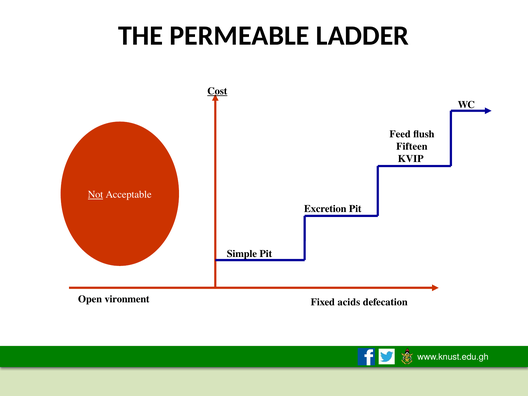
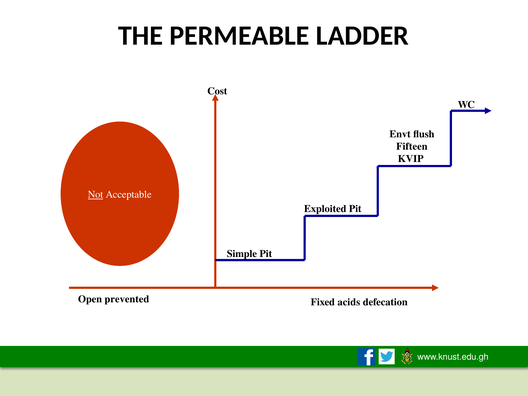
Cost underline: present -> none
Feed: Feed -> Envt
Excretion: Excretion -> Exploited
vironment: vironment -> prevented
